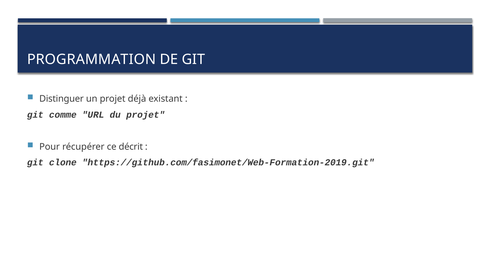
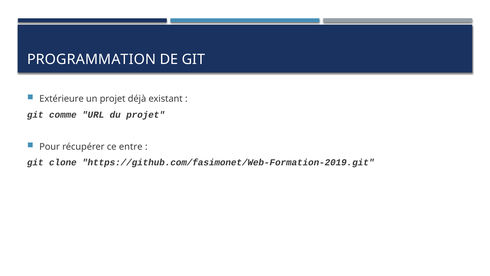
Distinguer: Distinguer -> Extérieure
décrit: décrit -> entre
